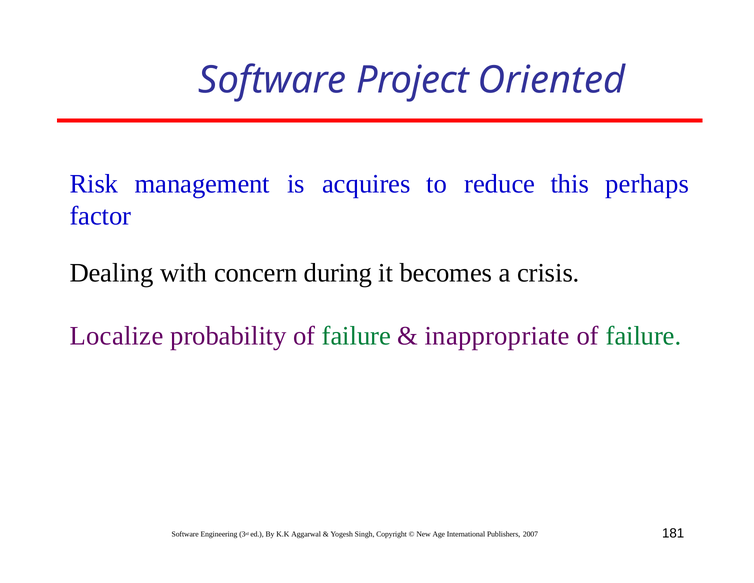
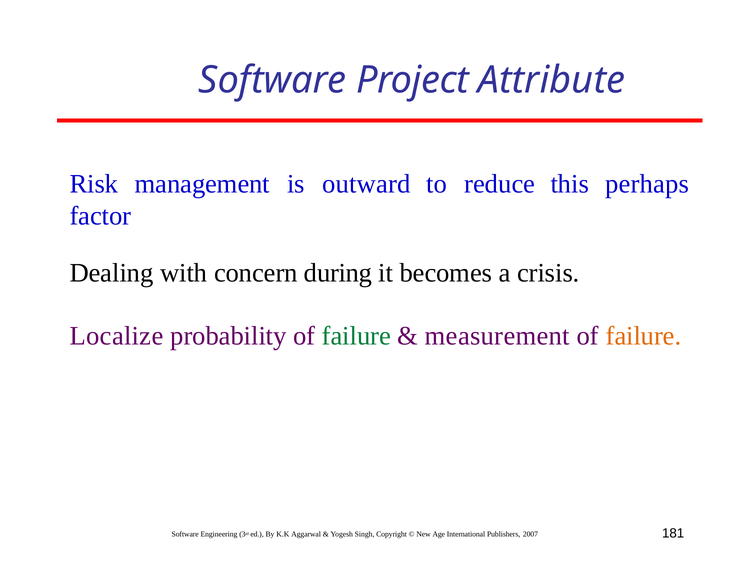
Oriented: Oriented -> Attribute
acquires: acquires -> outward
inappropriate: inappropriate -> measurement
failure at (644, 336) colour: green -> orange
